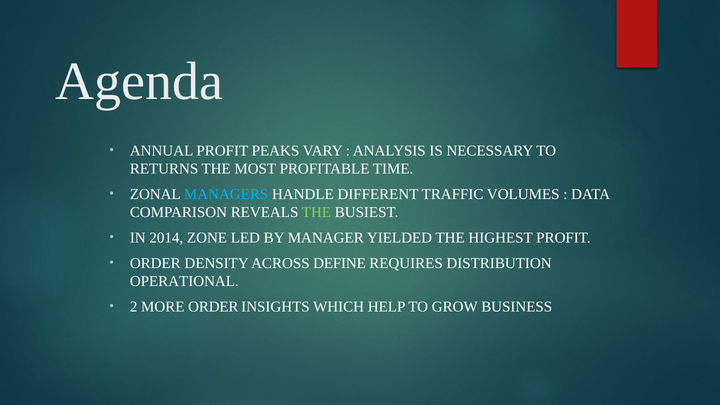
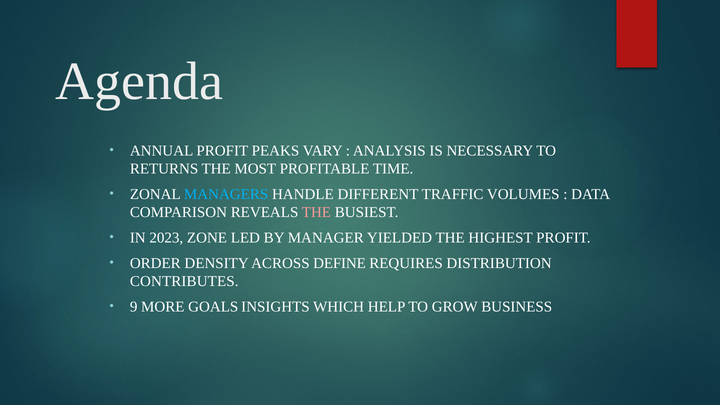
THE at (316, 212) colour: light green -> pink
2014: 2014 -> 2023
OPERATIONAL: OPERATIONAL -> CONTRIBUTES
2: 2 -> 9
MORE ORDER: ORDER -> GOALS
